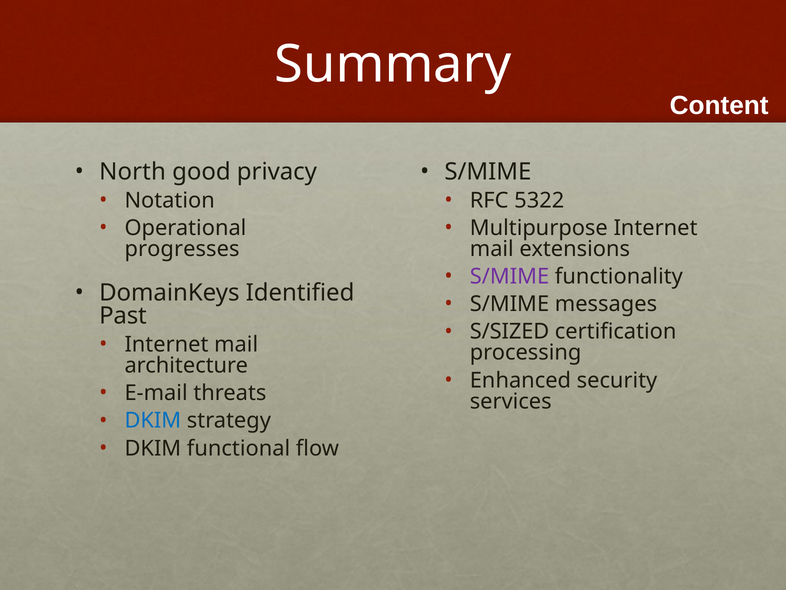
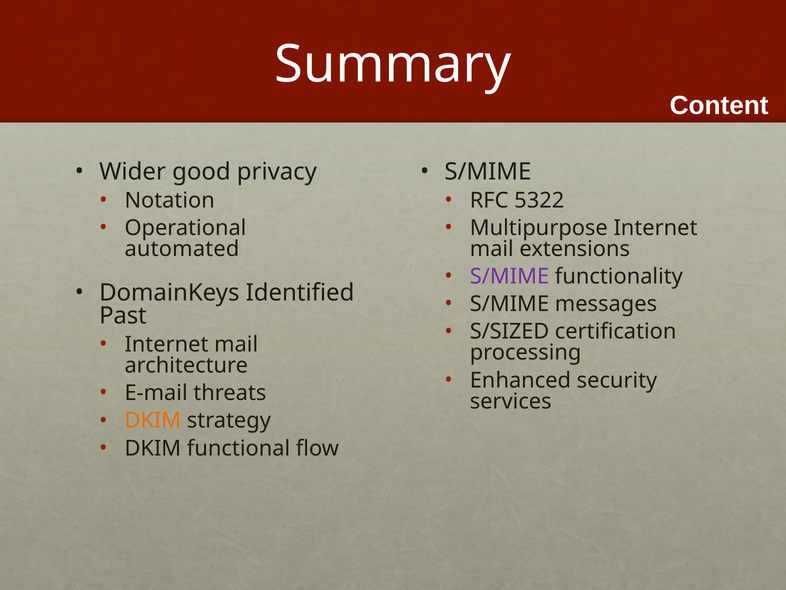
North: North -> Wider
progresses: progresses -> automated
DKIM at (153, 420) colour: blue -> orange
